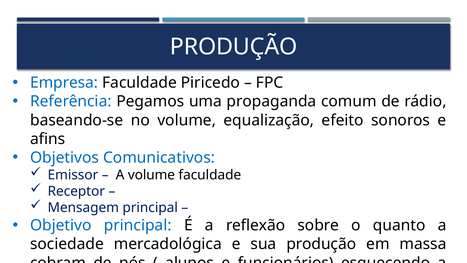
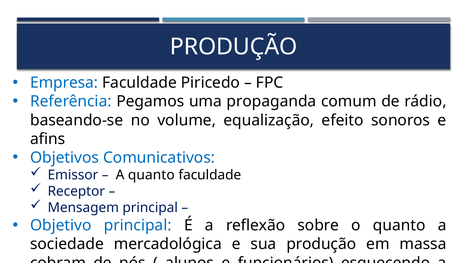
A volume: volume -> quanto
